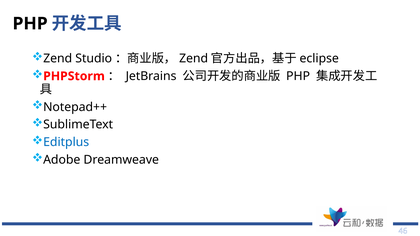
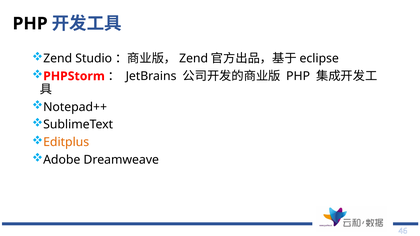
Editplus colour: blue -> orange
